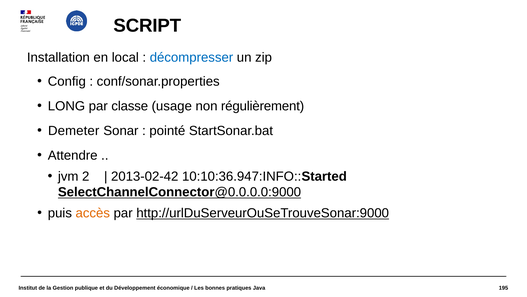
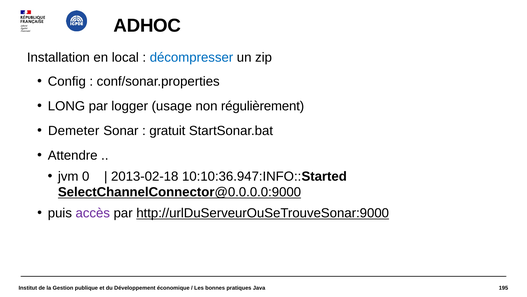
SCRIPT: SCRIPT -> ADHOC
classe: classe -> logger
pointé: pointé -> gratuit
2: 2 -> 0
2013-02-42: 2013-02-42 -> 2013-02-18
accès colour: orange -> purple
